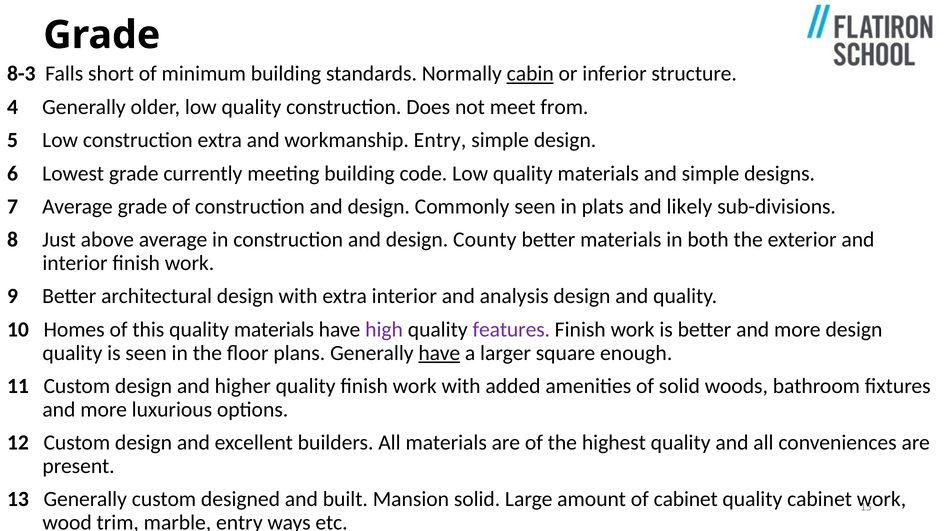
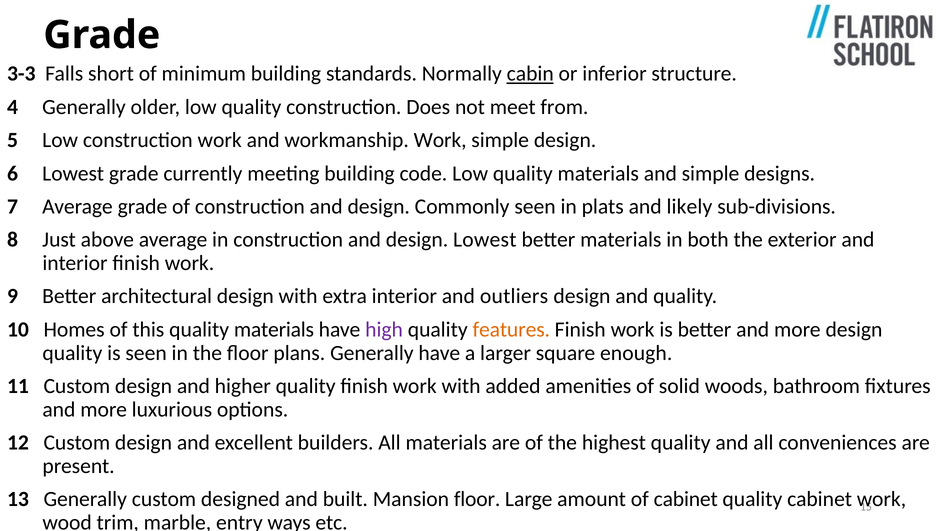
8-3: 8-3 -> 3-3
construction extra: extra -> work
workmanship Entry: Entry -> Work
design County: County -> Lowest
analysis: analysis -> outliers
features colour: purple -> orange
have at (439, 353) underline: present -> none
Mansion solid: solid -> floor
